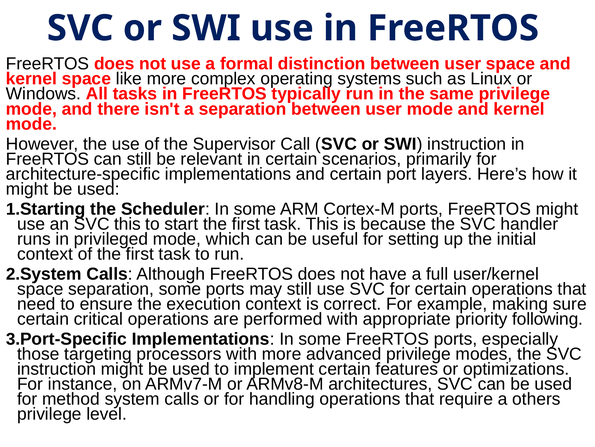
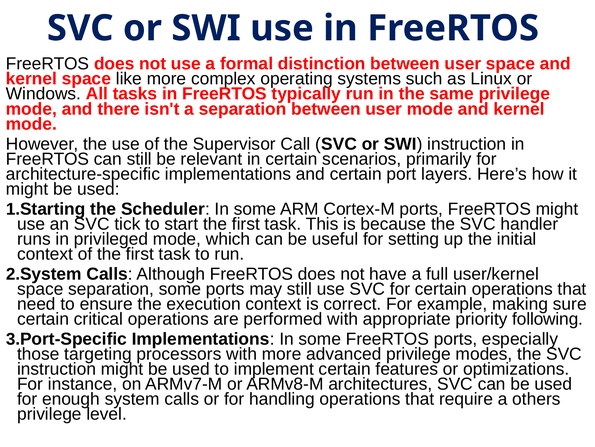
SVC this: this -> tick
method: method -> enough
